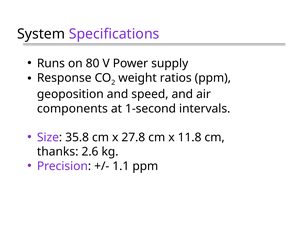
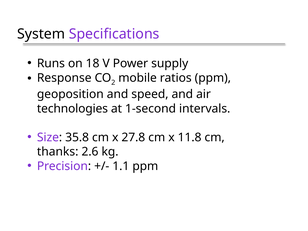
80: 80 -> 18
weight: weight -> mobile
components: components -> technologies
